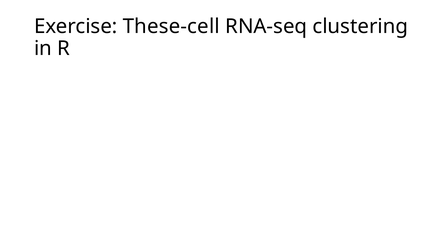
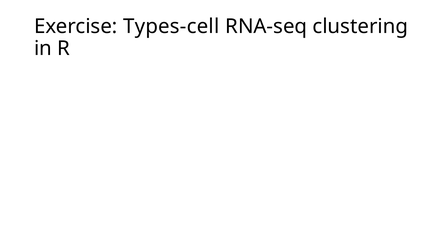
These-cell: These-cell -> Types-cell
